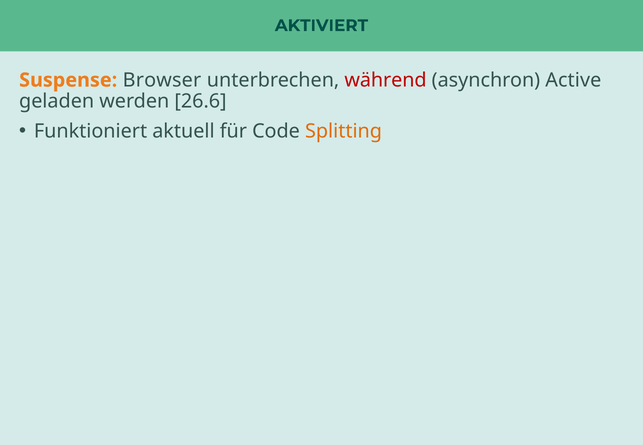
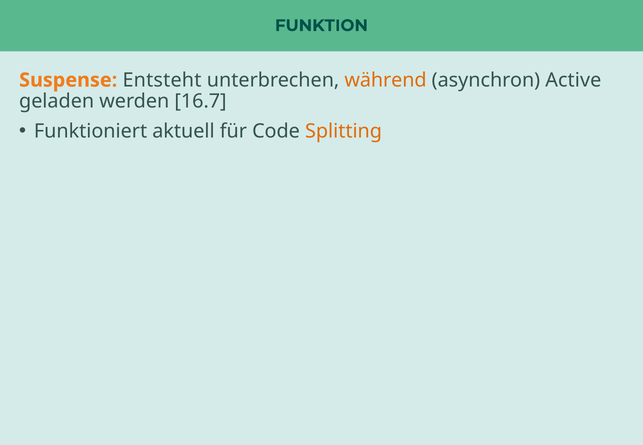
AKTIVIERT: AKTIVIERT -> FUNKTION
Browser: Browser -> Entsteht
während colour: red -> orange
26.6: 26.6 -> 16.7
